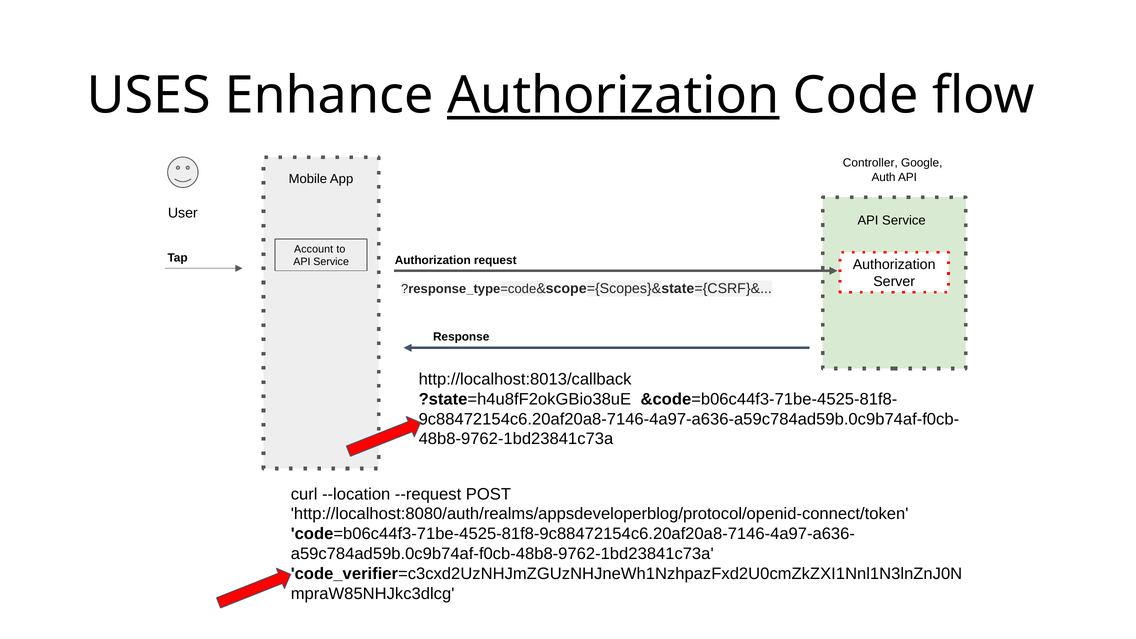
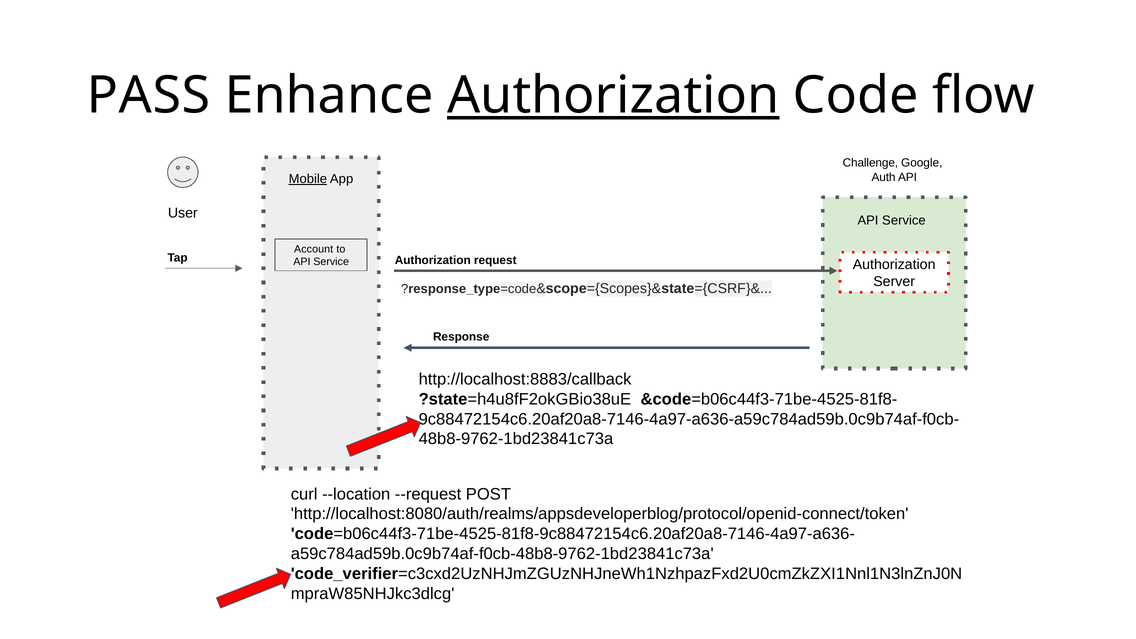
USES: USES -> PASS
Controller: Controller -> Challenge
Mobile underline: none -> present
http://localhost:8013/callback: http://localhost:8013/callback -> http://localhost:8883/callback
